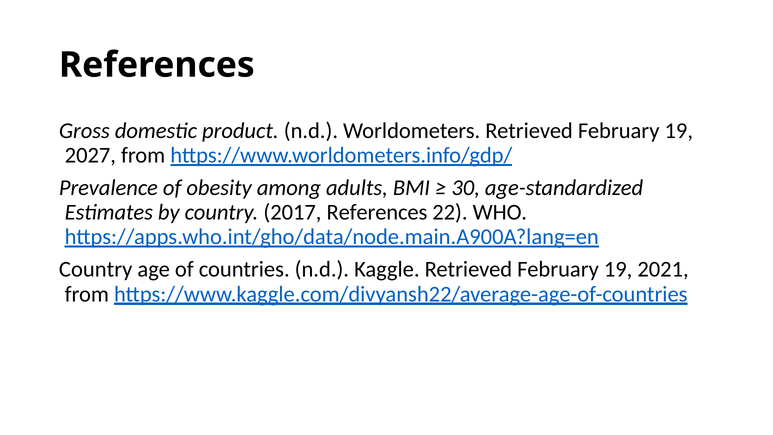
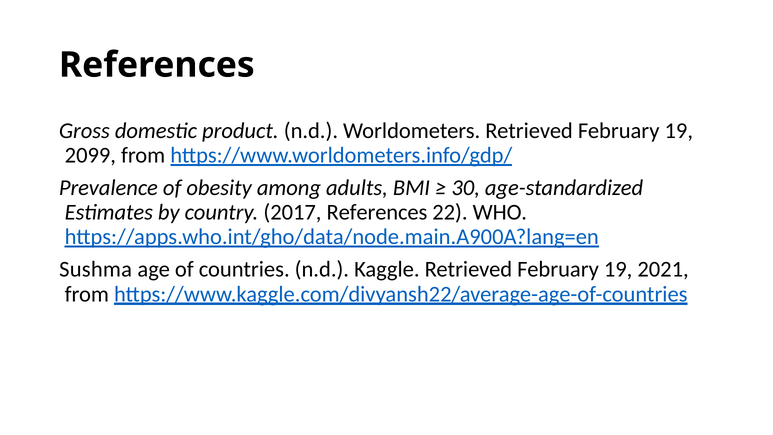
2027: 2027 -> 2099
Country at (96, 269): Country -> Sushma
